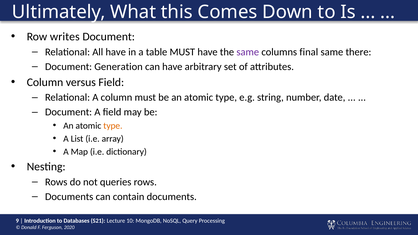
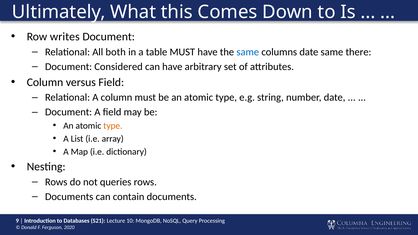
All have: have -> both
same at (248, 52) colour: purple -> blue
columns final: final -> date
Generation: Generation -> Considered
